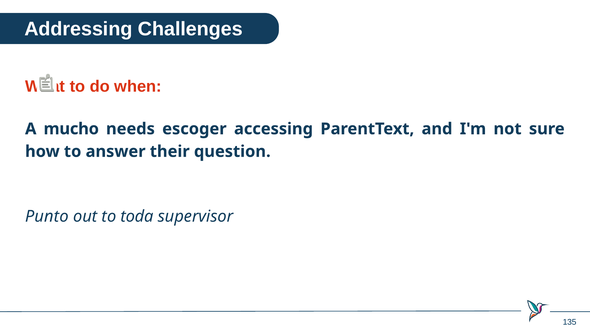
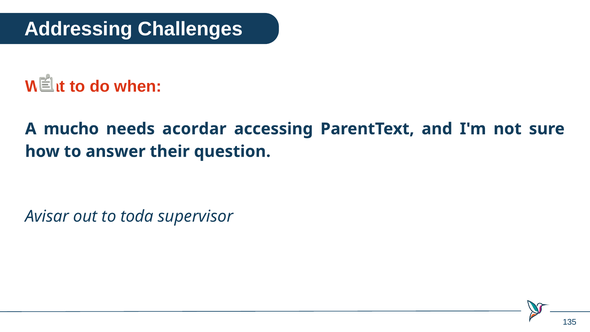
escoger: escoger -> acordar
Punto: Punto -> Avisar
